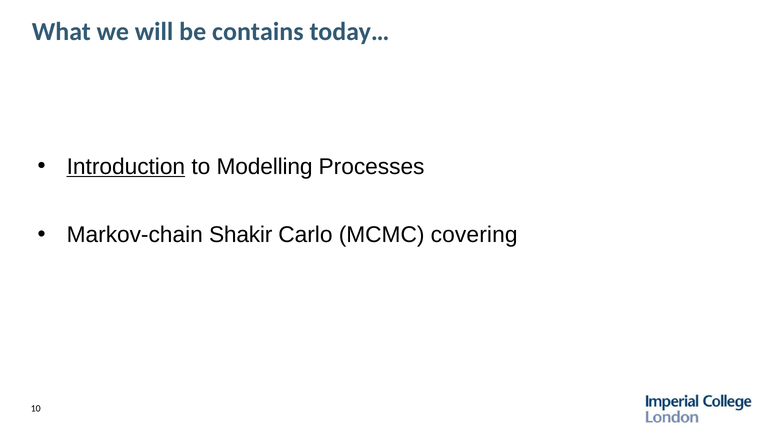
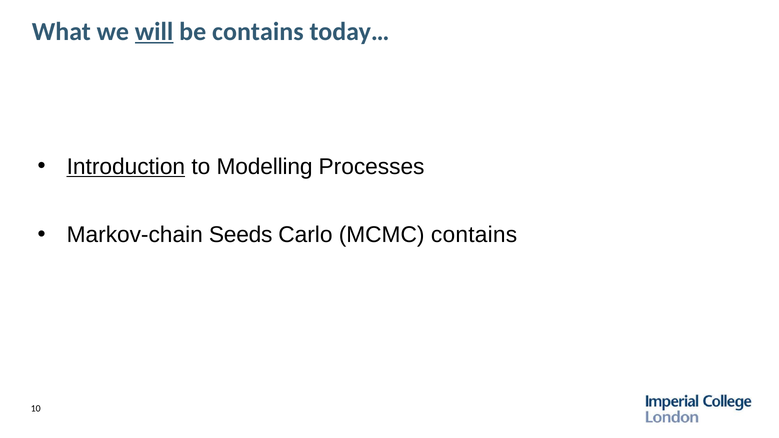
will underline: none -> present
Shakir: Shakir -> Seeds
MCMC covering: covering -> contains
